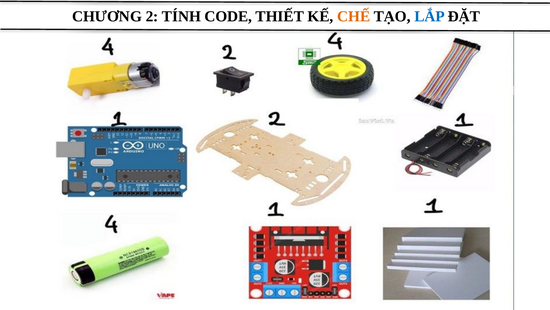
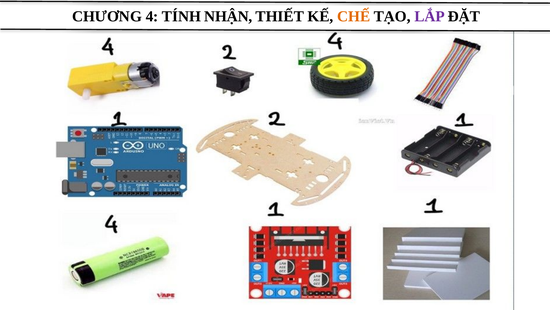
2: 2 -> 4
CODE: CODE -> NHẬN
LẮP colour: blue -> purple
